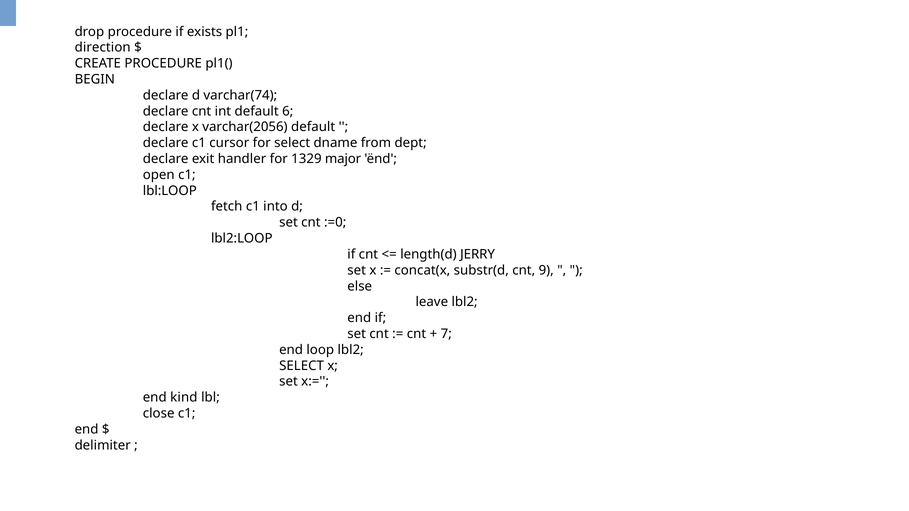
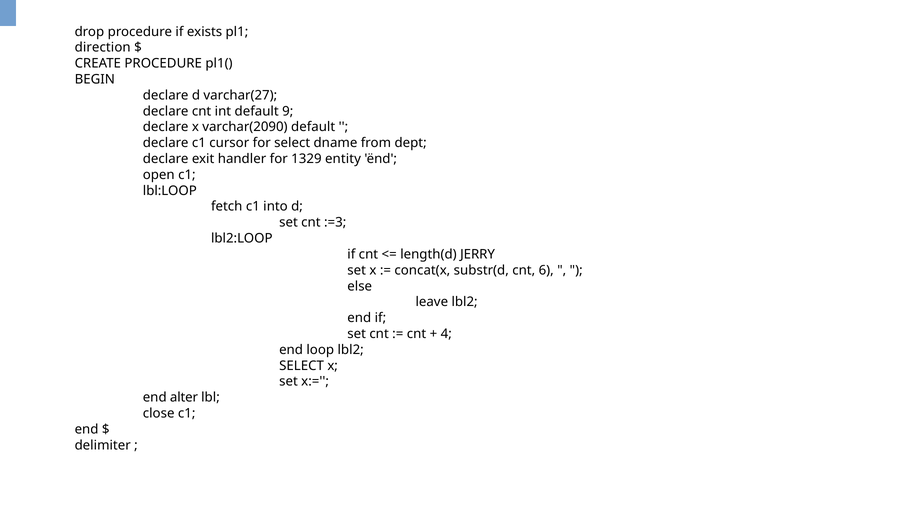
varchar(74: varchar(74 -> varchar(27
6: 6 -> 9
varchar(2056: varchar(2056 -> varchar(2090
major: major -> entity
:=0: :=0 -> :=3
9: 9 -> 6
7: 7 -> 4
kind: kind -> alter
